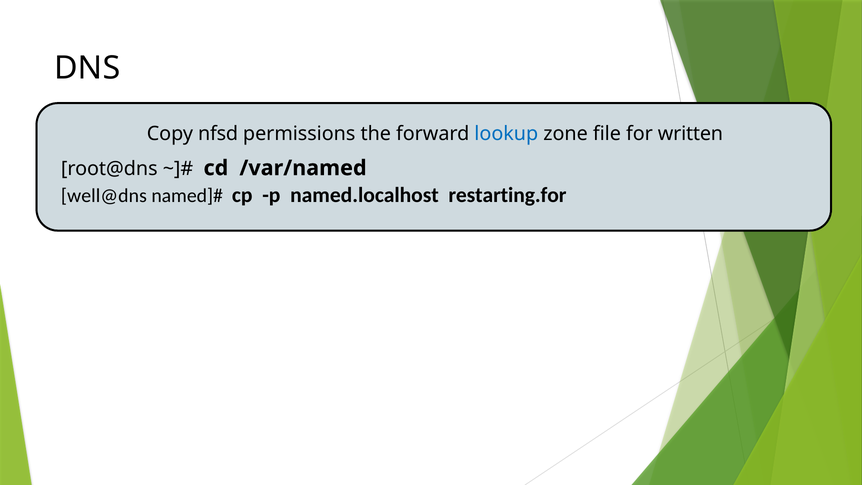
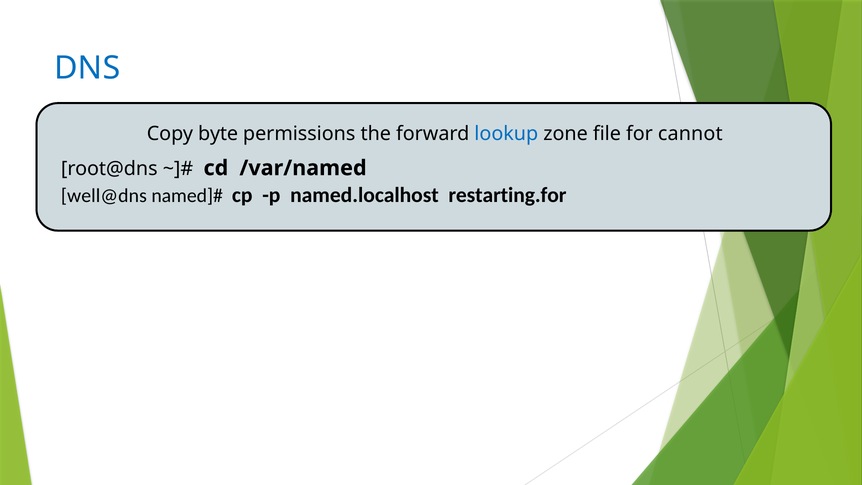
DNS colour: black -> blue
nfsd: nfsd -> byte
written: written -> cannot
